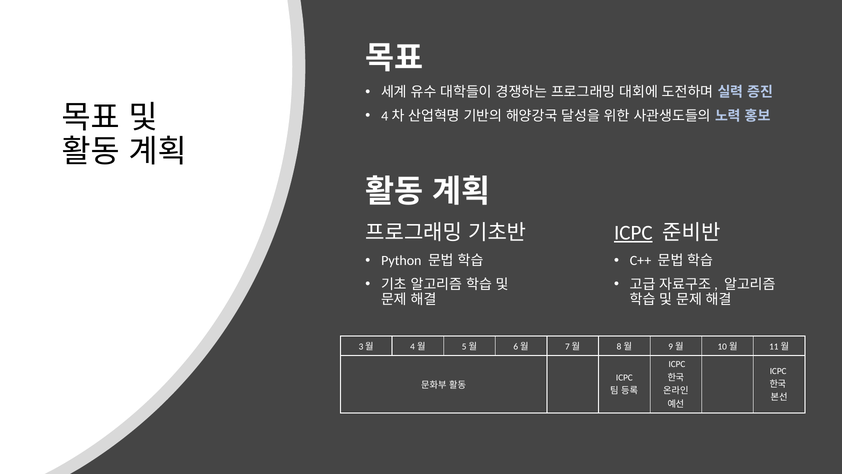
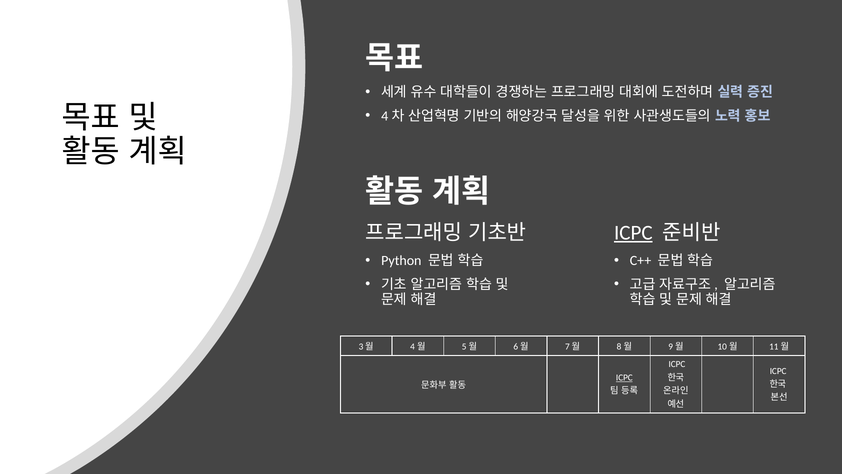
ICPC at (624, 377) underline: none -> present
